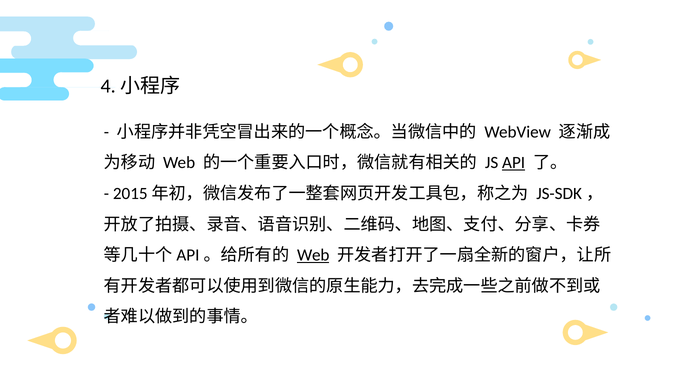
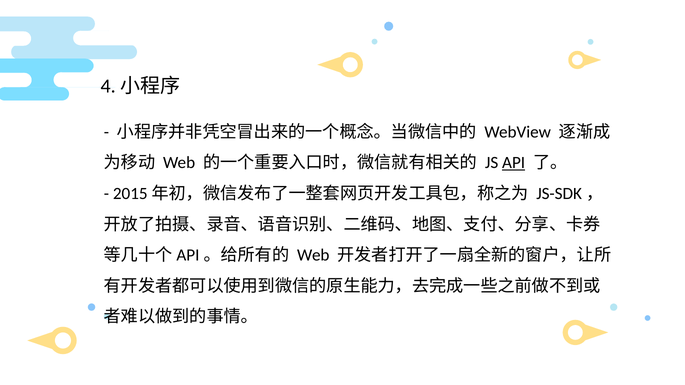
Web at (313, 255) underline: present -> none
